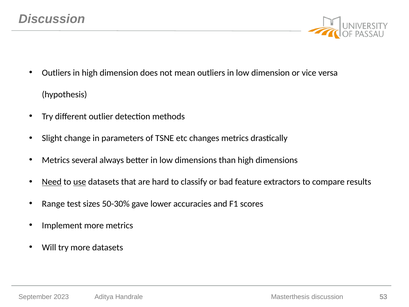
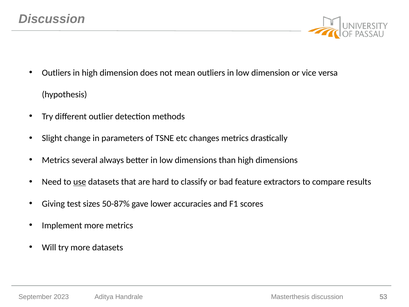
Need underline: present -> none
Range: Range -> Giving
50-30%: 50-30% -> 50-87%
